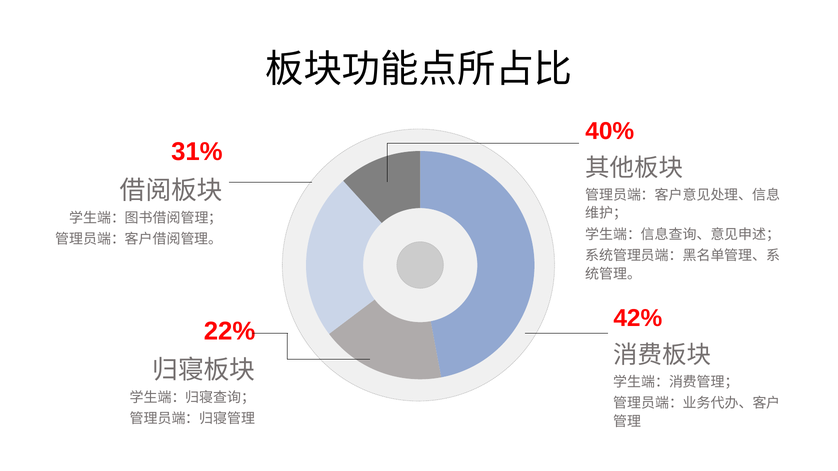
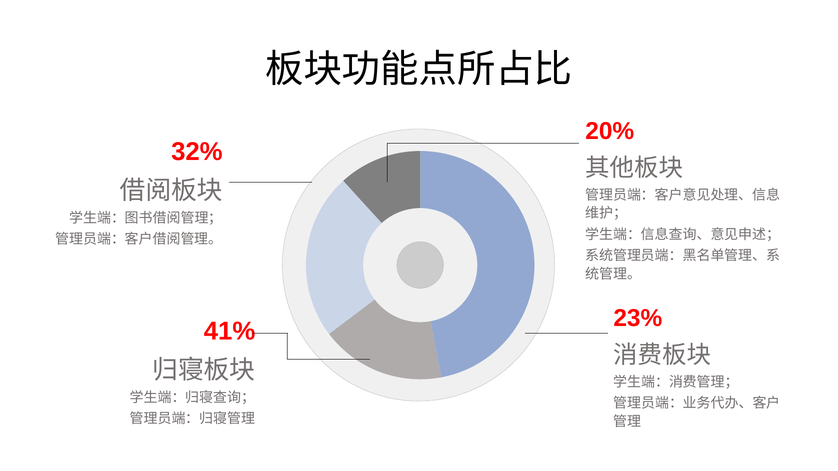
40%: 40% -> 20%
31%: 31% -> 32%
42%: 42% -> 23%
22%: 22% -> 41%
